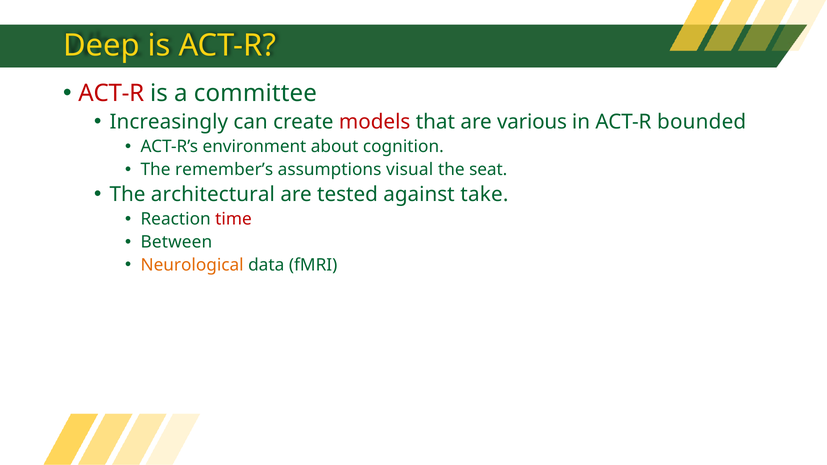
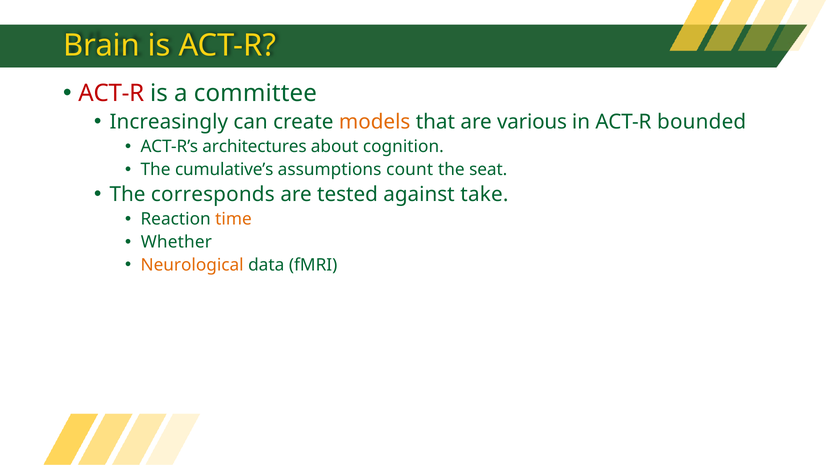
Deep: Deep -> Brain
models colour: red -> orange
environment: environment -> architectures
remember’s: remember’s -> cumulative’s
visual: visual -> count
architectural: architectural -> corresponds
time colour: red -> orange
Between: Between -> Whether
